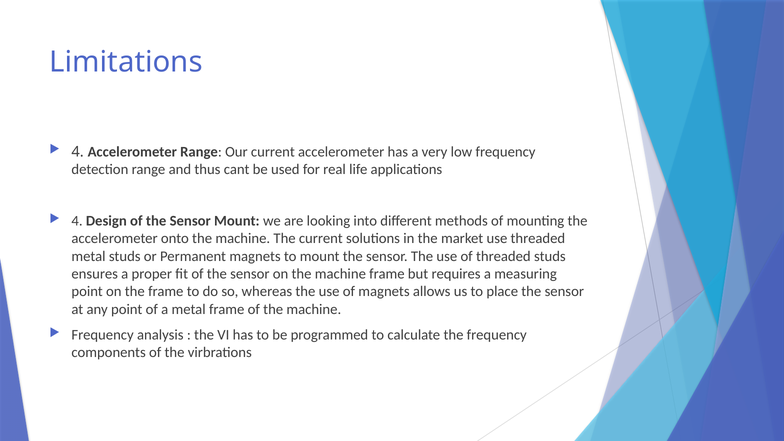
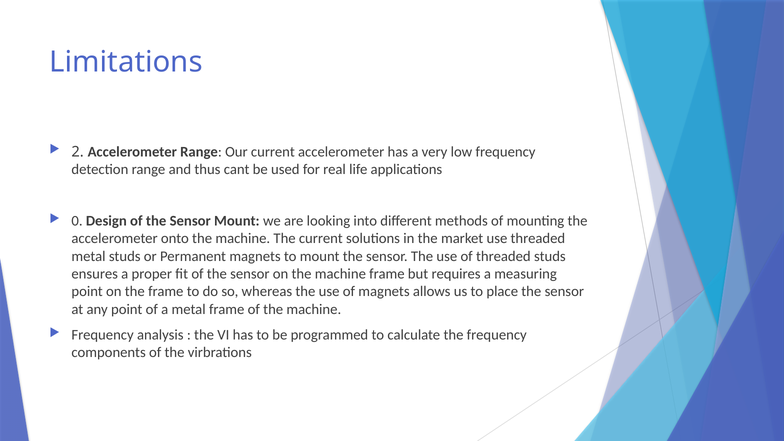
4 at (78, 152): 4 -> 2
4 at (77, 221): 4 -> 0
